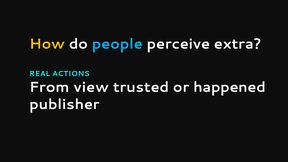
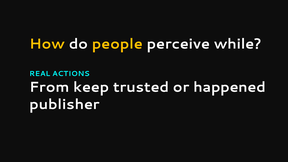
people colour: light blue -> yellow
extra: extra -> while
view: view -> keep
